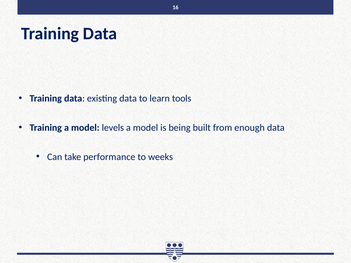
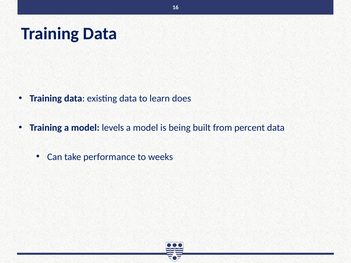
tools: tools -> does
enough: enough -> percent
